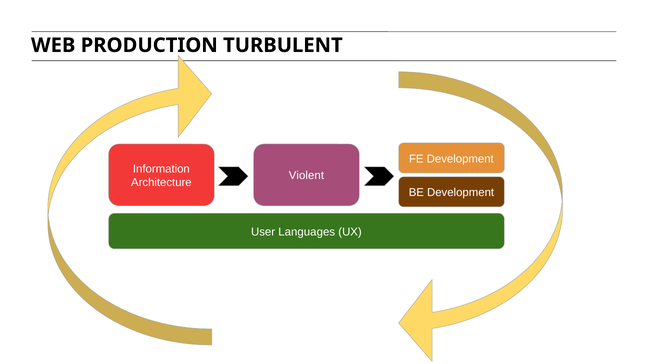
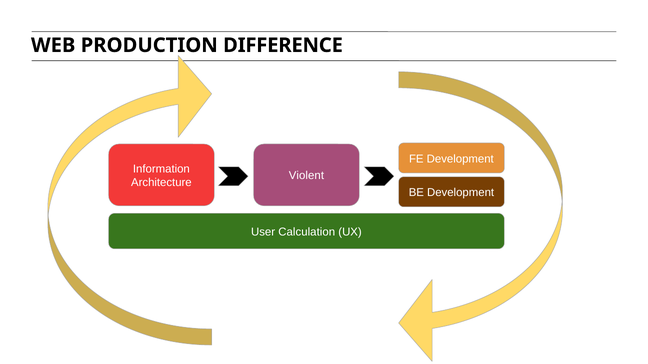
TURBULENT: TURBULENT -> DIFFERENCE
Languages: Languages -> Calculation
